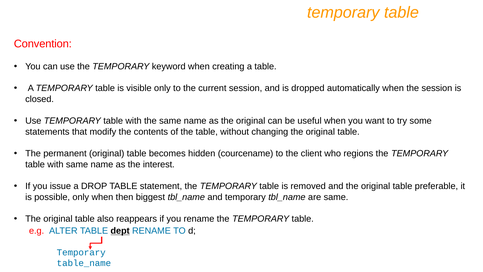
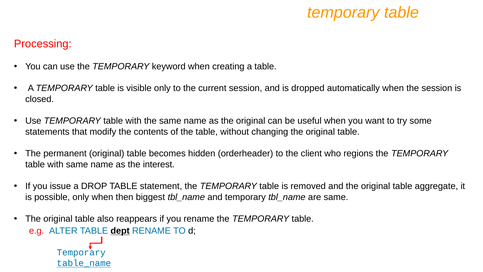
Convention: Convention -> Processing
courcename: courcename -> orderheader
preferable: preferable -> aggregate
table_name underline: none -> present
